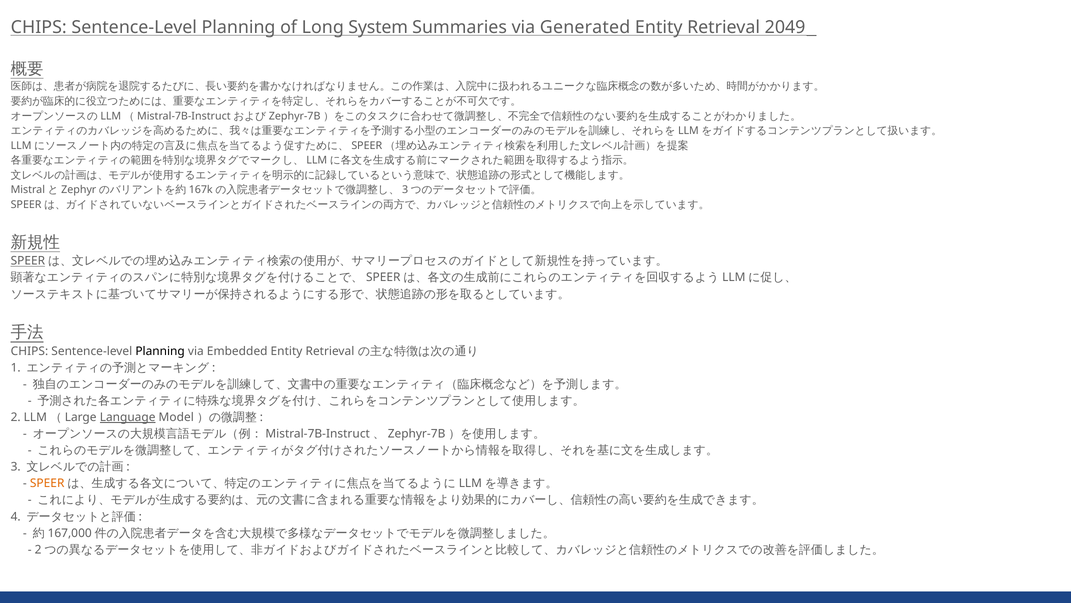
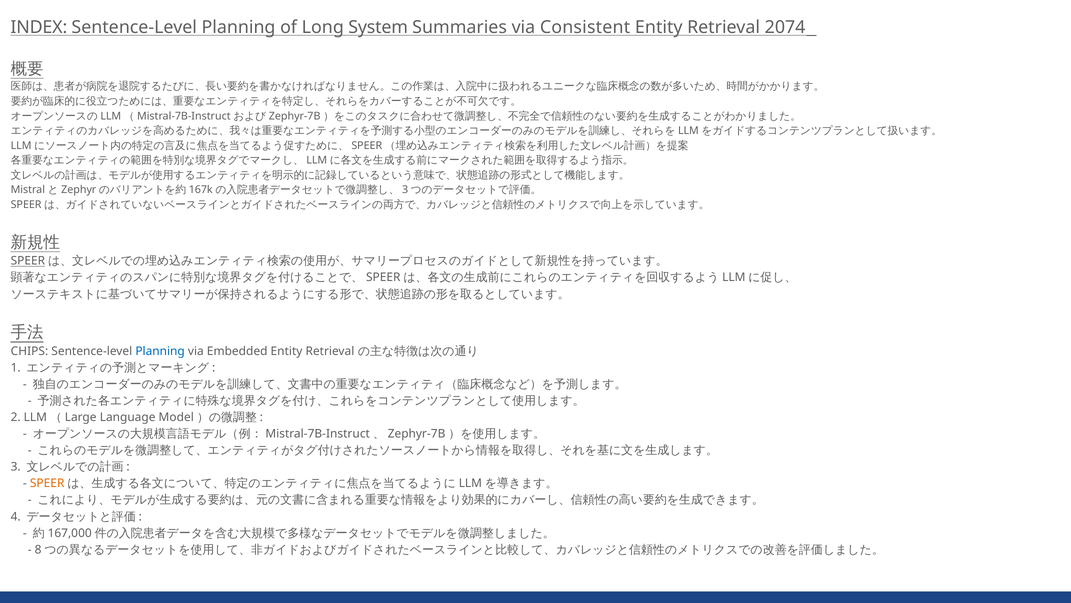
CHIPS at (39, 27): CHIPS -> INDEX
Generated: Generated -> Consistent
2049: 2049 -> 2074
Planning at (160, 351) colour: black -> blue
Language underline: present -> none
2 at (38, 549): 2 -> 8
